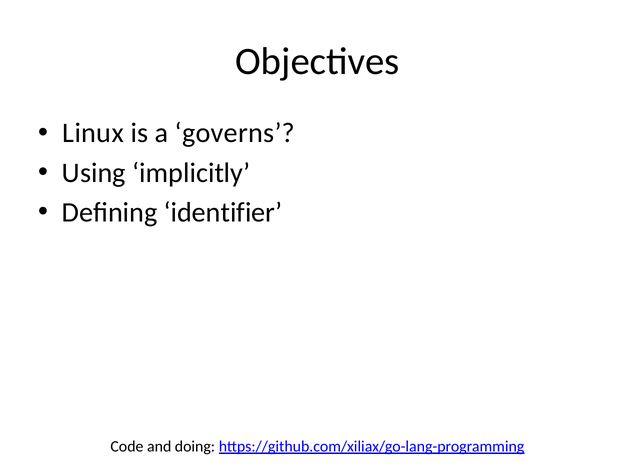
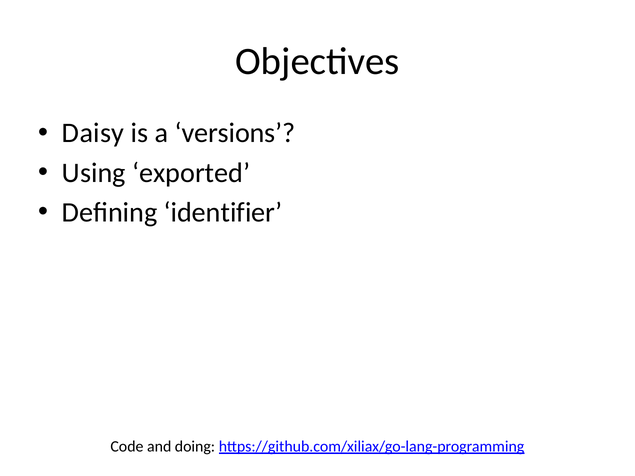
Linux: Linux -> Daisy
governs: governs -> versions
implicitly: implicitly -> exported
